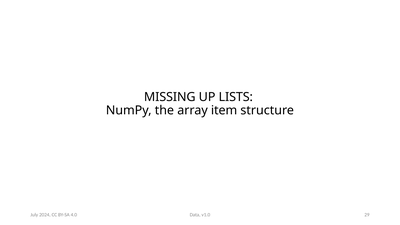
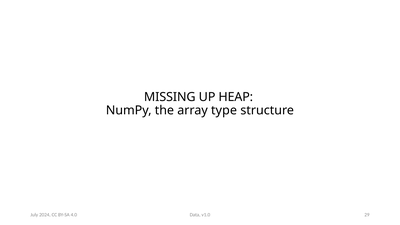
LISTS: LISTS -> HEAP
item: item -> type
